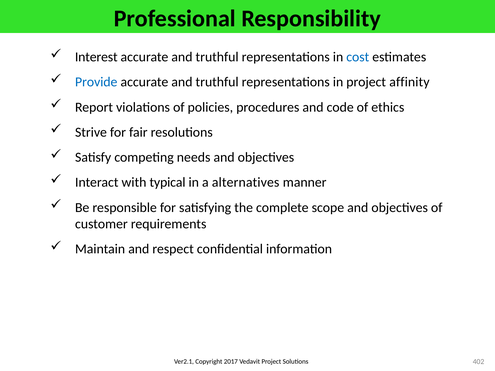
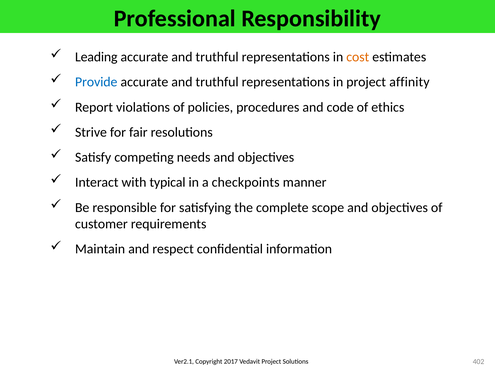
Interest: Interest -> Leading
cost colour: blue -> orange
alternatives: alternatives -> checkpoints
